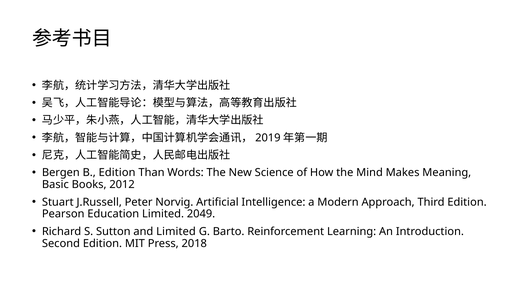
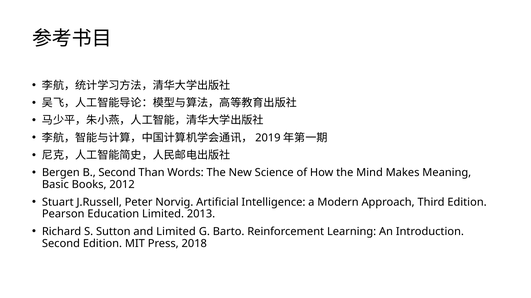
B Edition: Edition -> Second
2049: 2049 -> 2013
